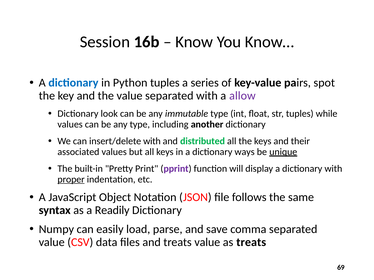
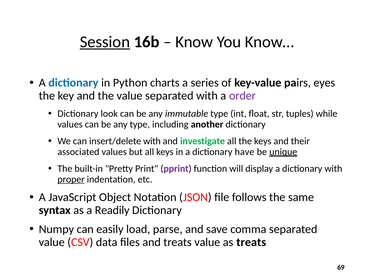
Session underline: none -> present
Python tuples: tuples -> charts
spot: spot -> eyes
allow: allow -> order
distributed: distributed -> investigate
ways: ways -> have
